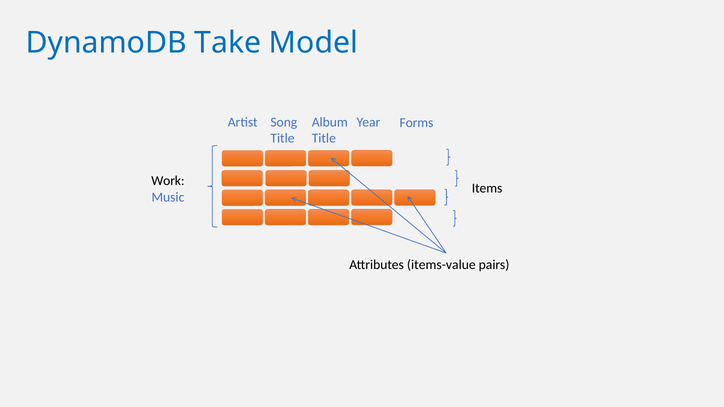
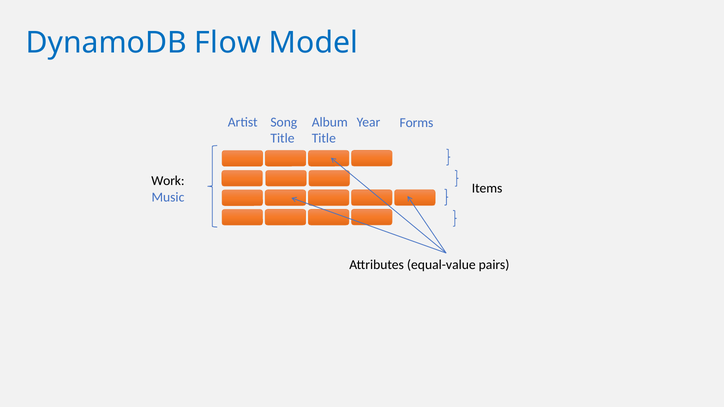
Take: Take -> Flow
items-value: items-value -> equal-value
